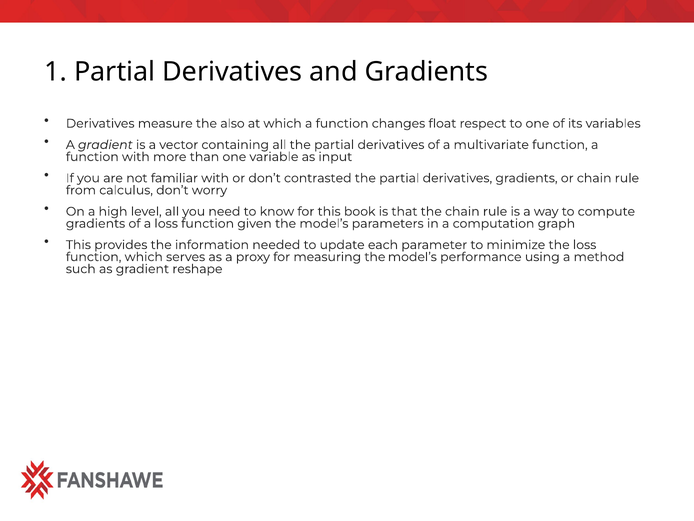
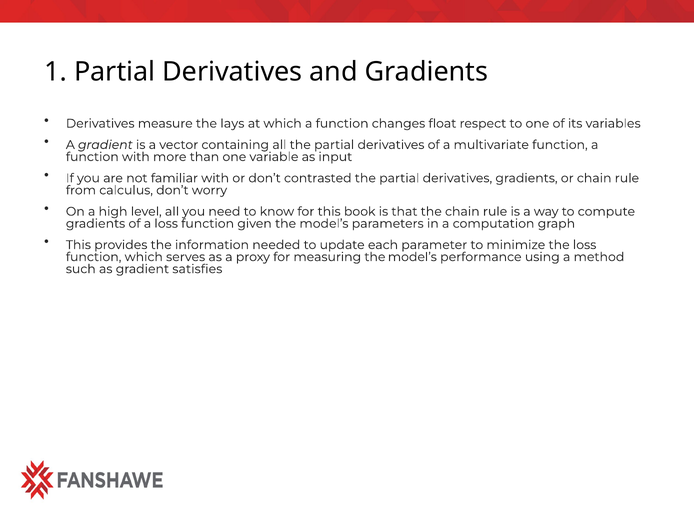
also: also -> lays
reshape: reshape -> satisfies
